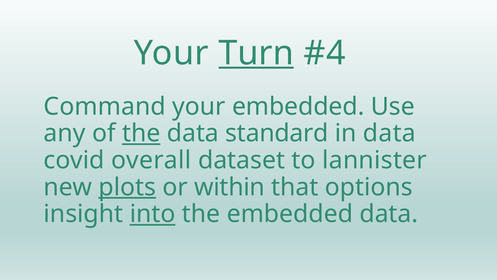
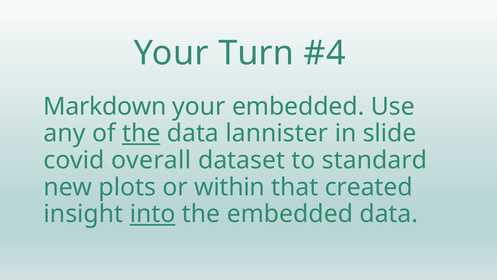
Turn underline: present -> none
Command: Command -> Markdown
standard: standard -> lannister
in data: data -> slide
lannister: lannister -> standard
plots underline: present -> none
options: options -> created
